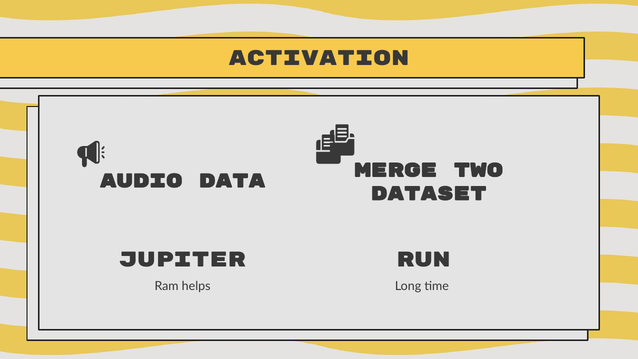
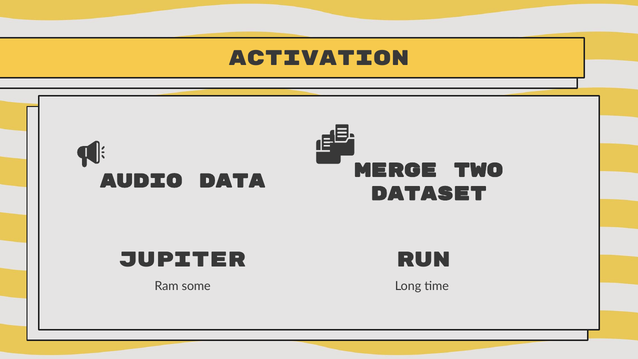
helps: helps -> some
